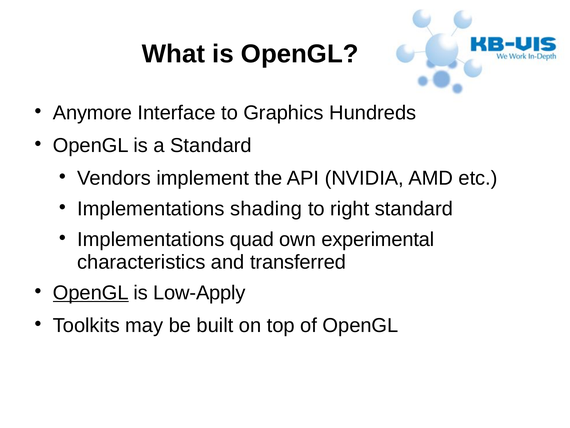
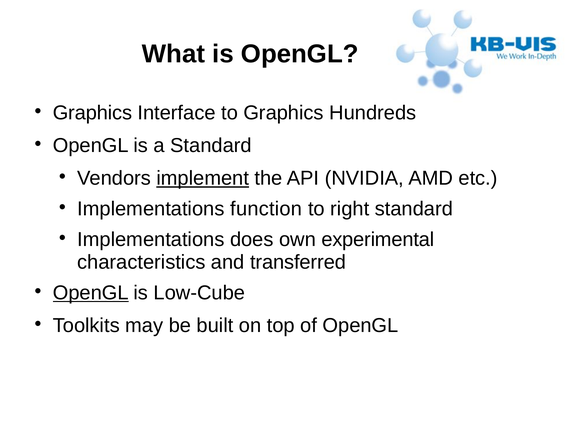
Anymore at (93, 113): Anymore -> Graphics
implement underline: none -> present
shading: shading -> function
quad: quad -> does
Low-Apply: Low-Apply -> Low-Cube
